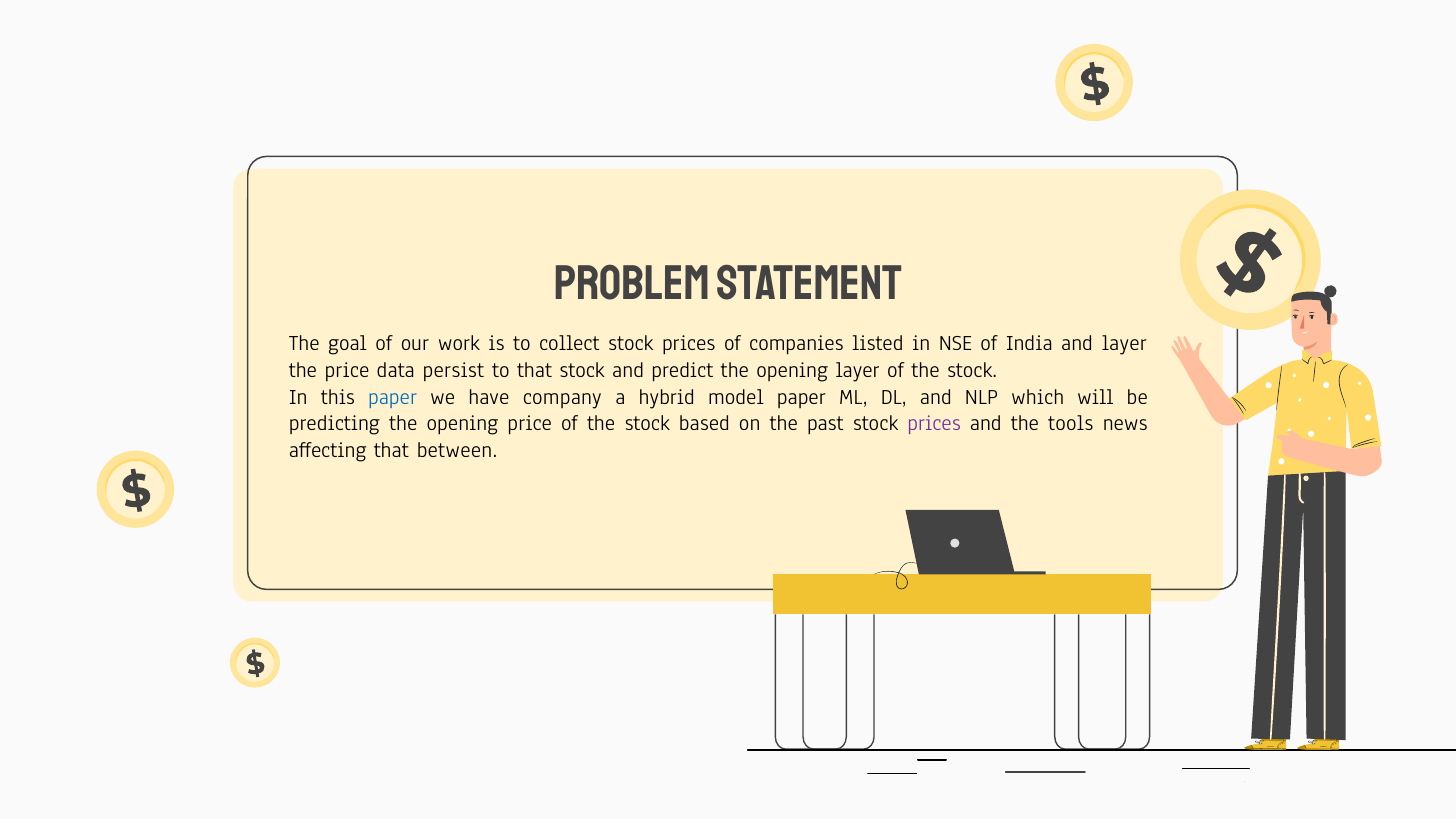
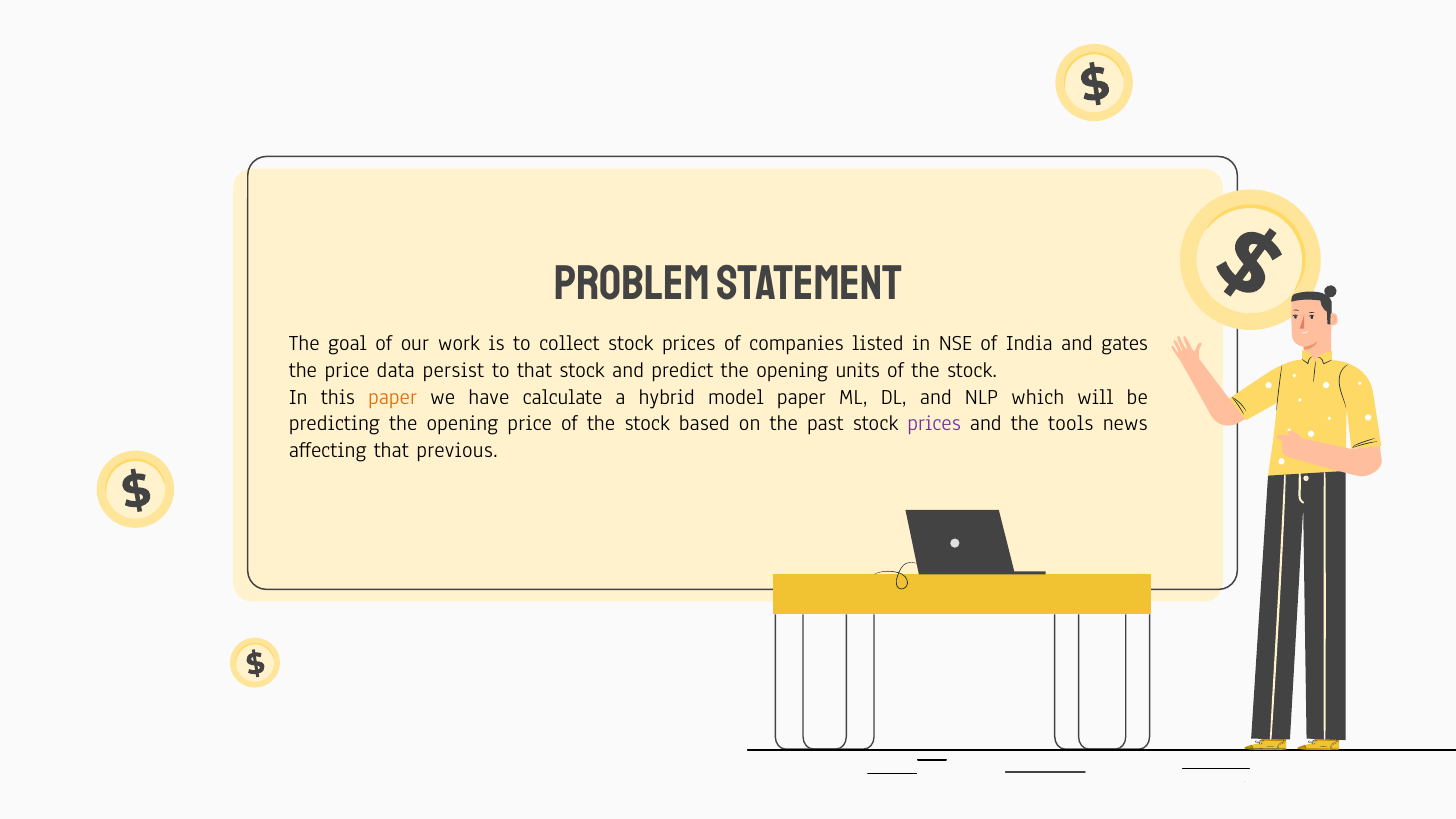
and layer: layer -> gates
opening layer: layer -> units
paper at (393, 397) colour: blue -> orange
company: company -> calculate
between: between -> previous
